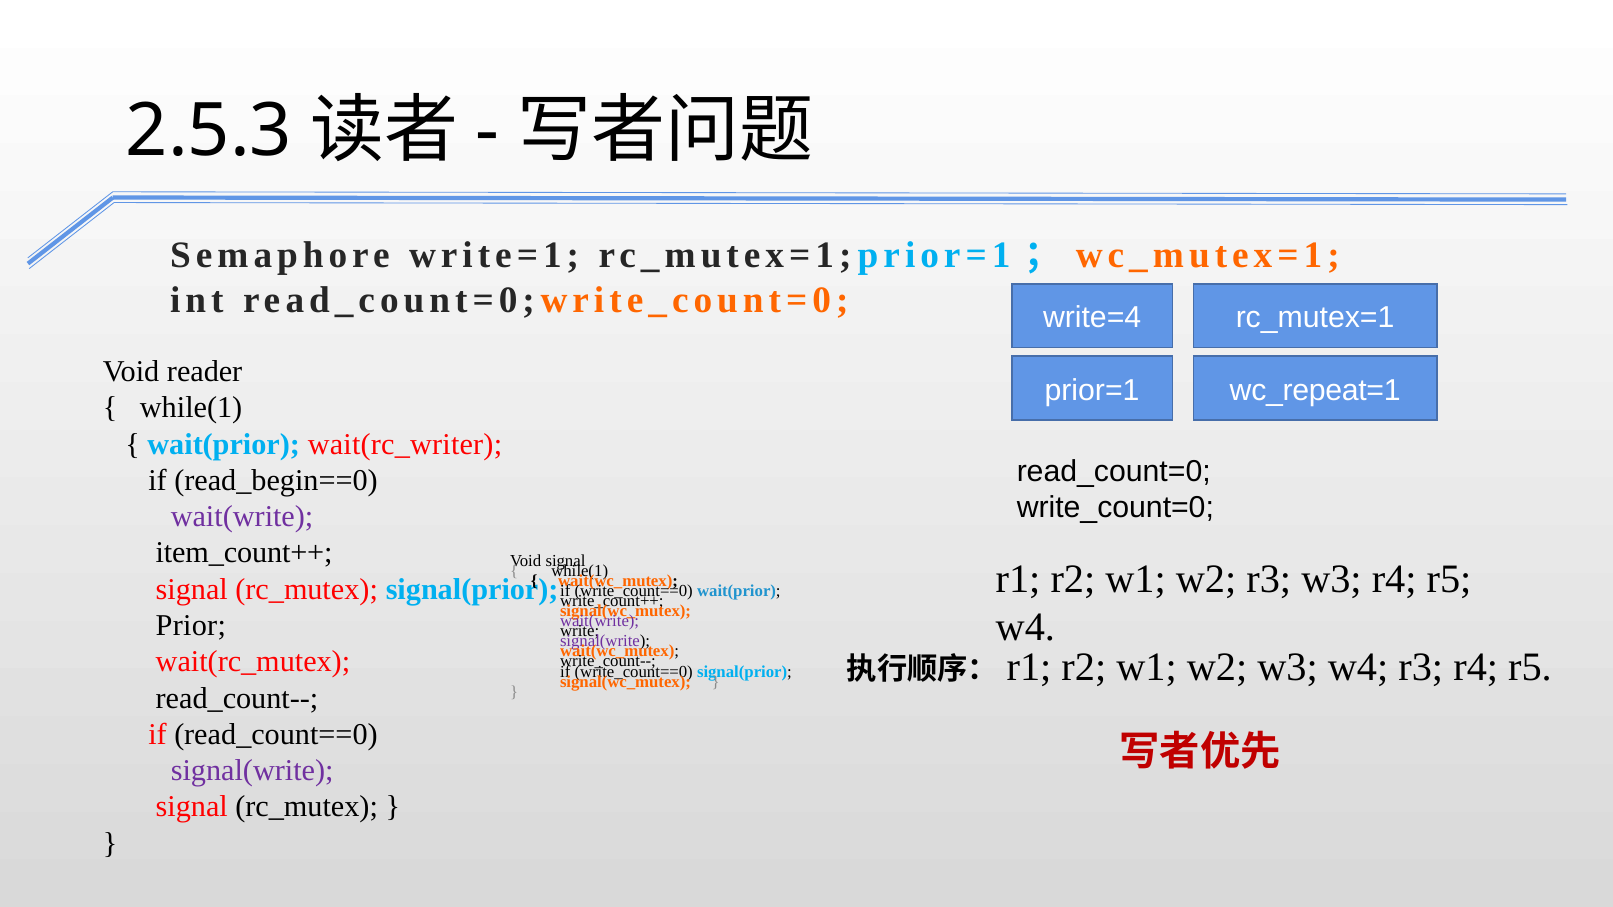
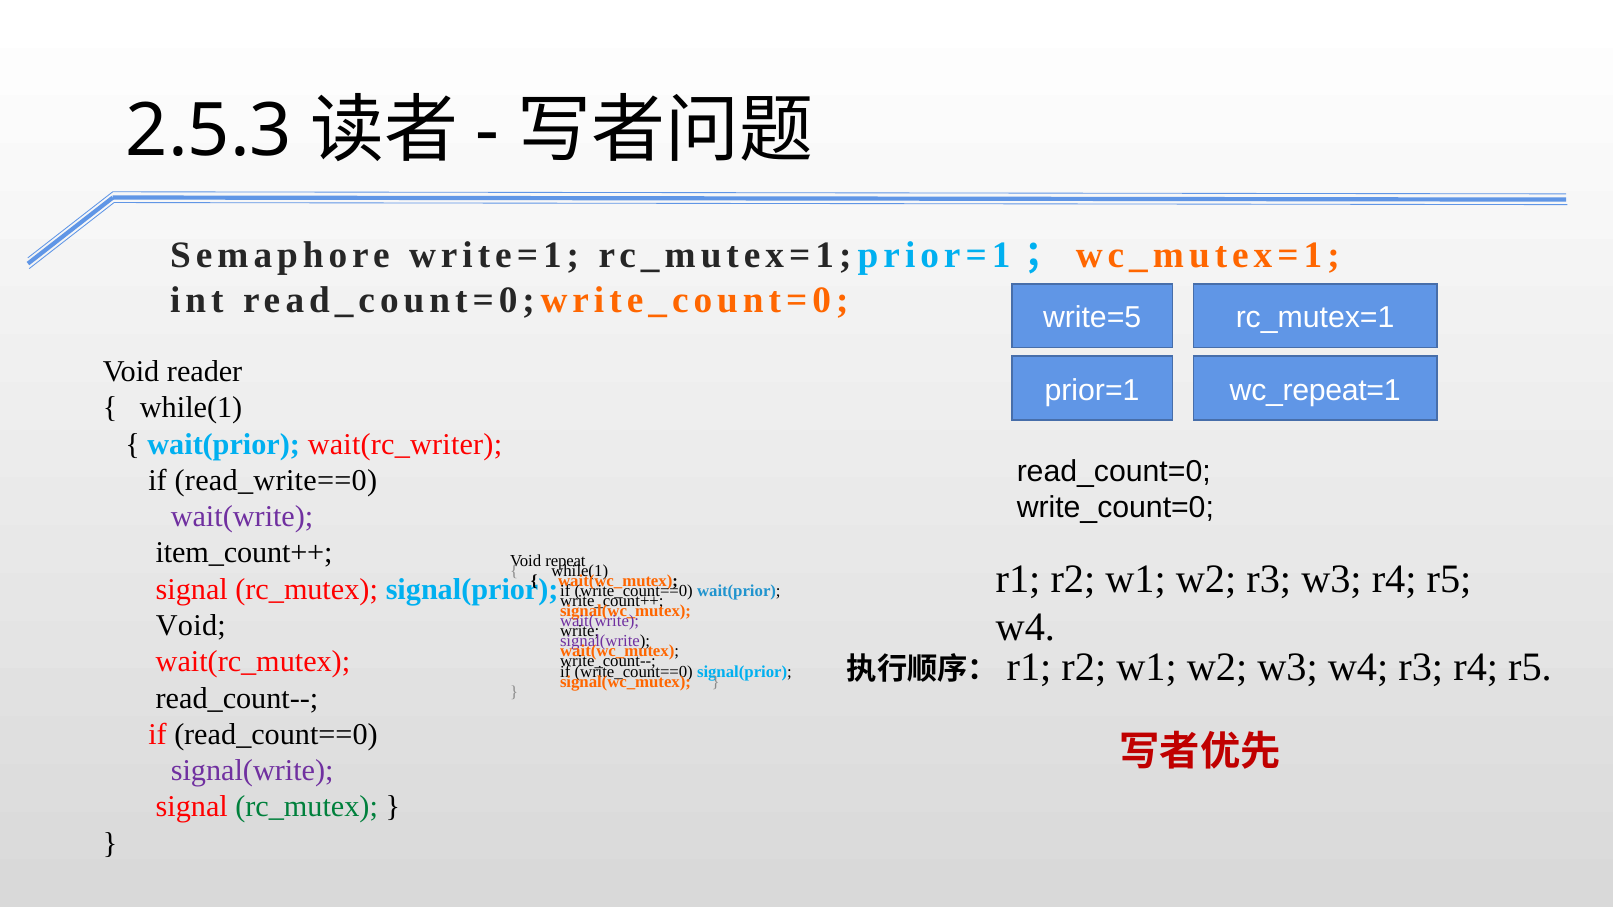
write=4: write=4 -> write=5
read_begin==0: read_begin==0 -> read_write==0
signal at (565, 561): signal -> repeat
Prior at (191, 626): Prior -> Void
rc_mutex at (307, 807) colour: black -> green
